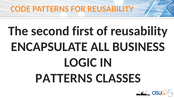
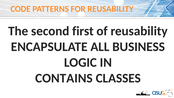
PATTERNS at (64, 78): PATTERNS -> CONTAINS
